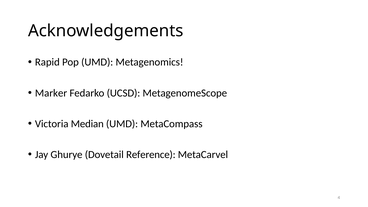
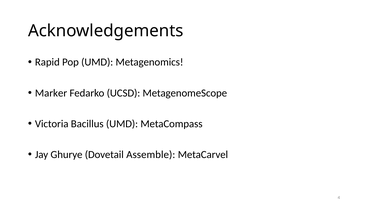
Median: Median -> Bacillus
Reference: Reference -> Assemble
